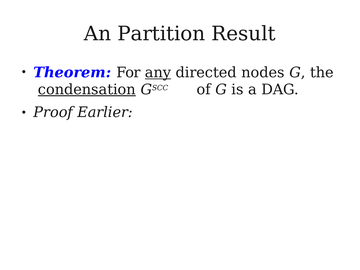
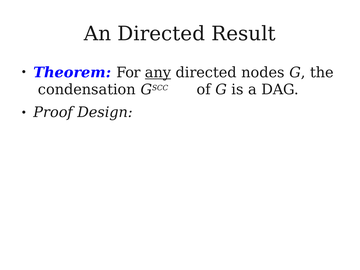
An Partition: Partition -> Directed
condensation underline: present -> none
Earlier: Earlier -> Design
